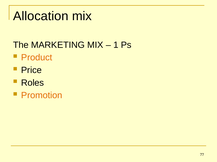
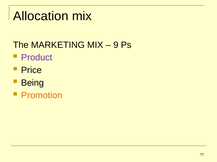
1: 1 -> 9
Product colour: orange -> purple
Roles: Roles -> Being
